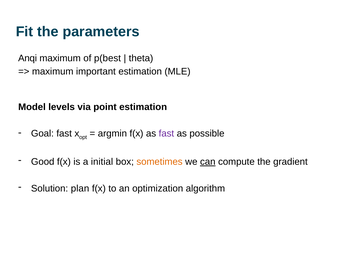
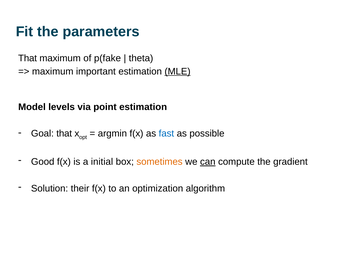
Anqi at (28, 58): Anqi -> That
p(best: p(best -> p(fake
MLE underline: none -> present
Goal fast: fast -> that
fast at (166, 134) colour: purple -> blue
plan: plan -> their
